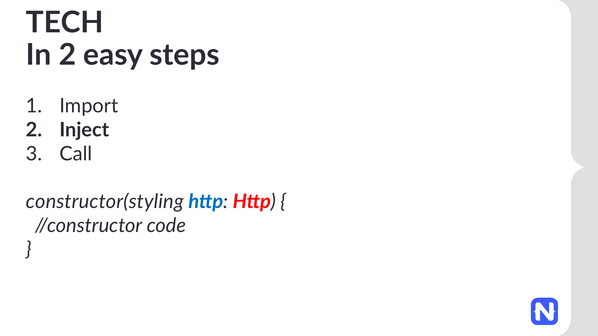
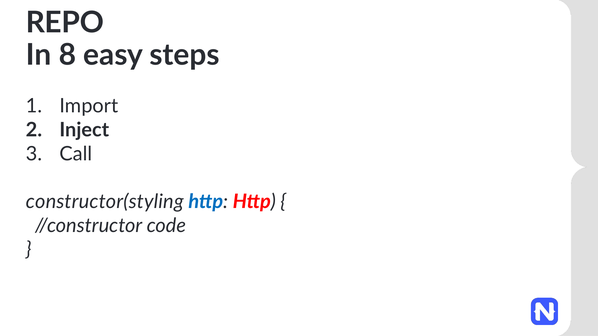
TECH: TECH -> REPO
In 2: 2 -> 8
